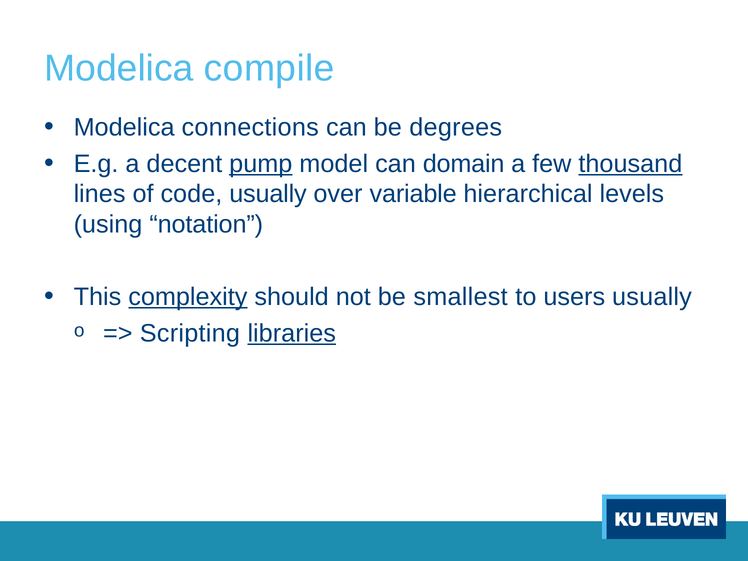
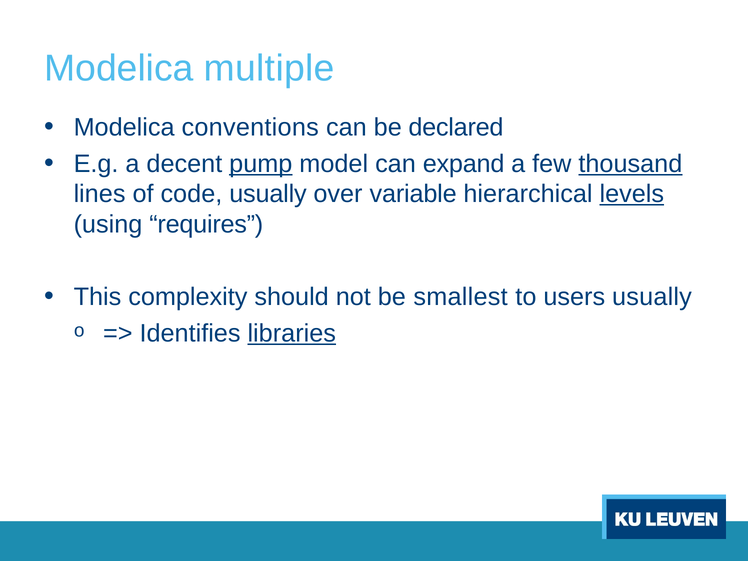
compile: compile -> multiple
connections: connections -> conventions
degrees: degrees -> declared
domain: domain -> expand
levels underline: none -> present
notation: notation -> requires
complexity underline: present -> none
Scripting: Scripting -> Identifies
